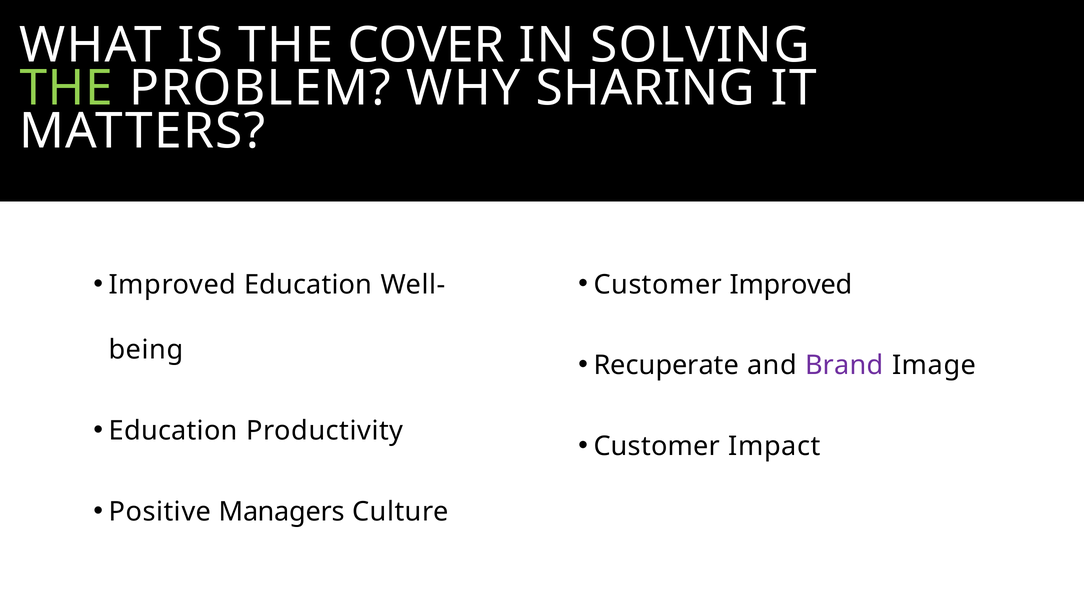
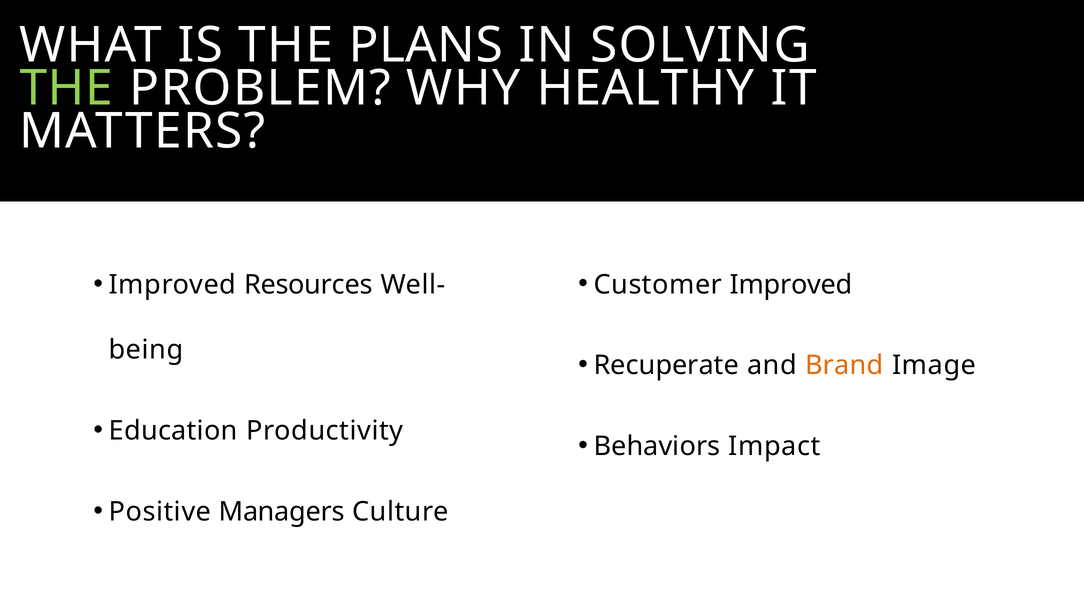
COVER: COVER -> PLANS
SHARING: SHARING -> HEALTHY
Improved Education: Education -> Resources
Brand colour: purple -> orange
Customer at (657, 446): Customer -> Behaviors
